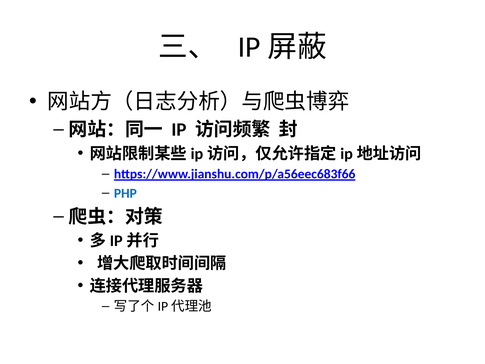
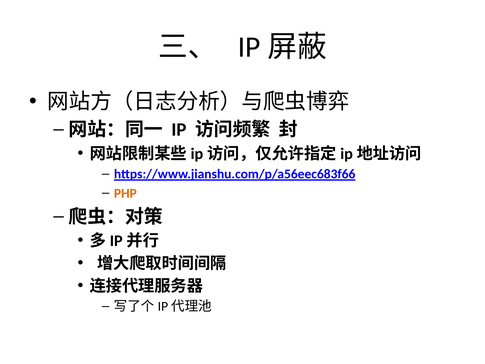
PHP colour: blue -> orange
